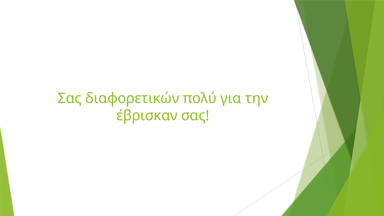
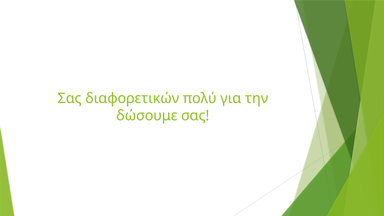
έβρισκαν: έβρισκαν -> δώσουμε
